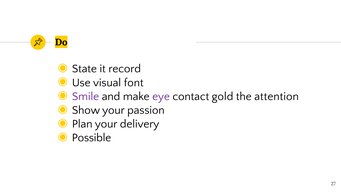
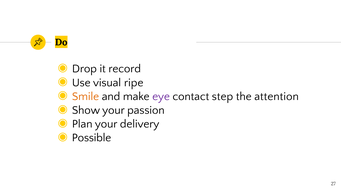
State: State -> Drop
font: font -> ripe
Smile colour: purple -> orange
gold: gold -> step
